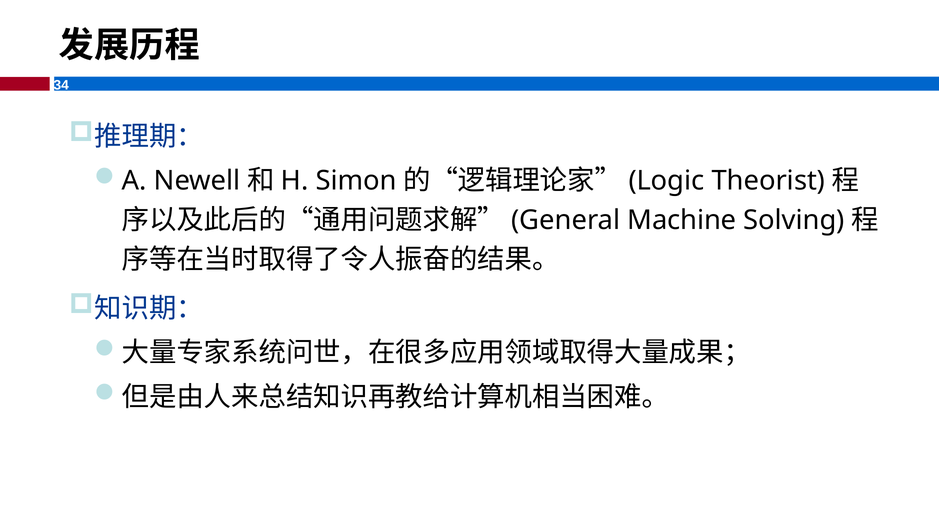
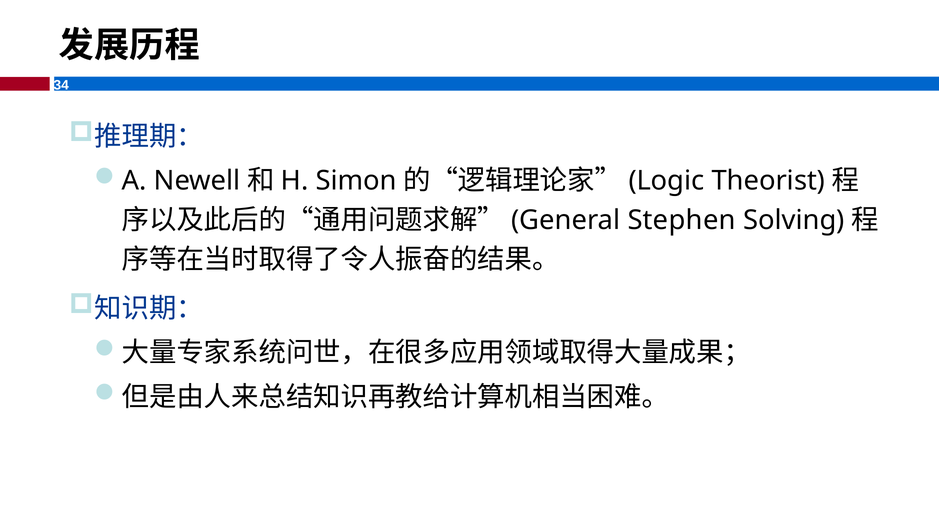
Machine: Machine -> Stephen
